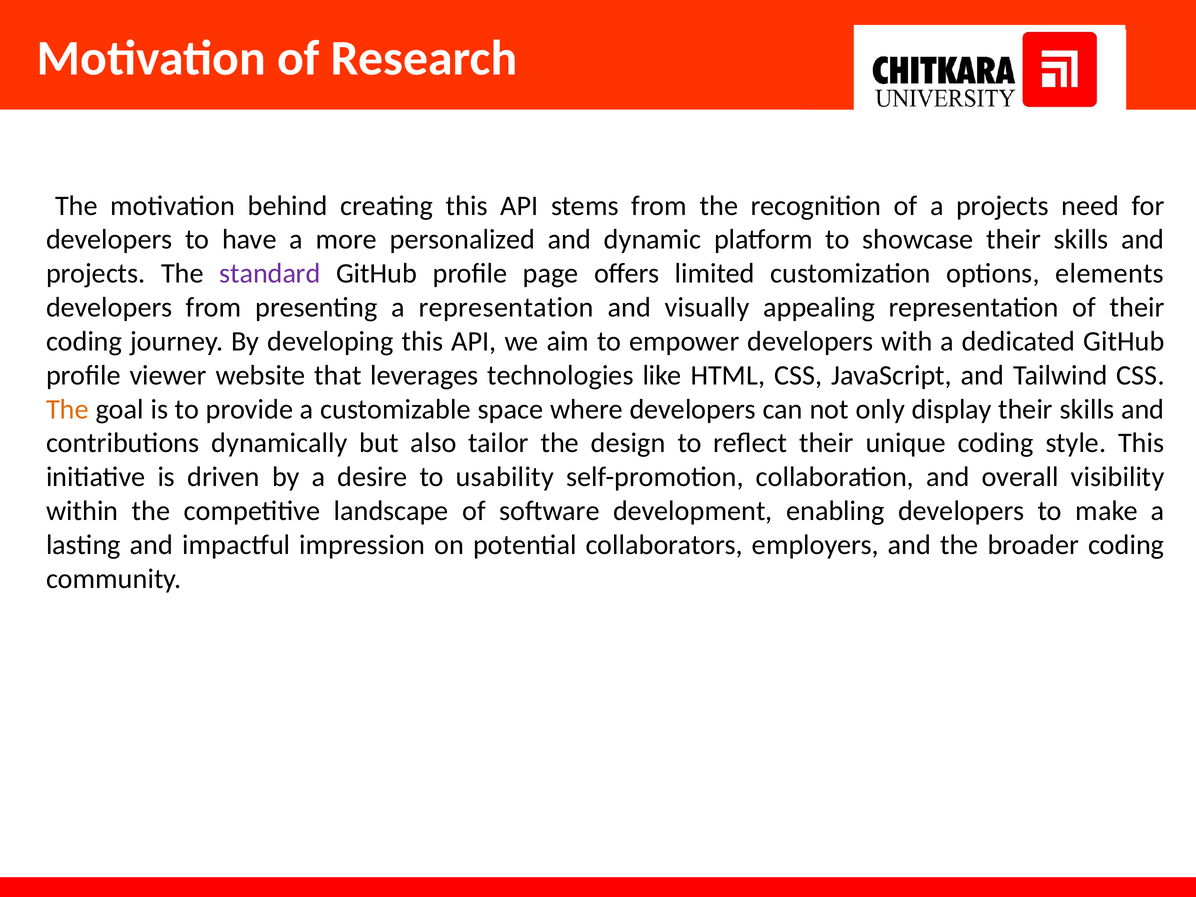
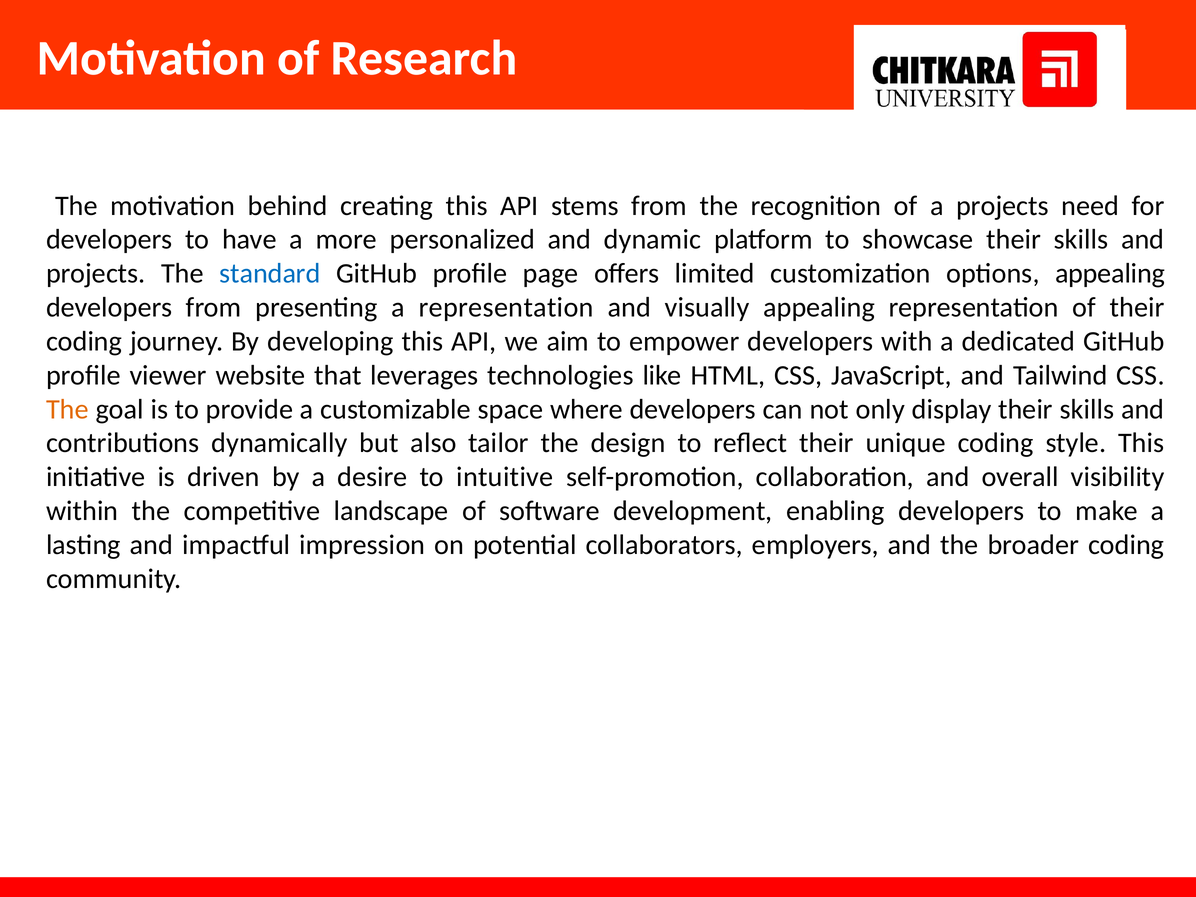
standard colour: purple -> blue
options elements: elements -> appealing
usability: usability -> intuitive
